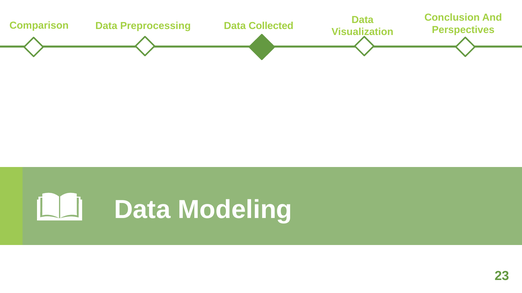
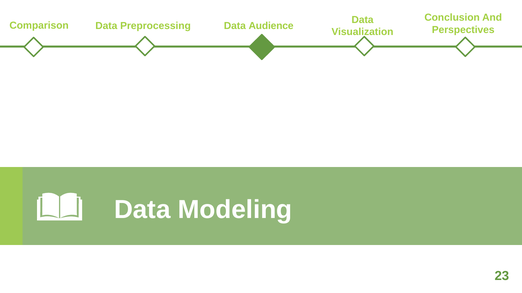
Collected: Collected -> Audience
